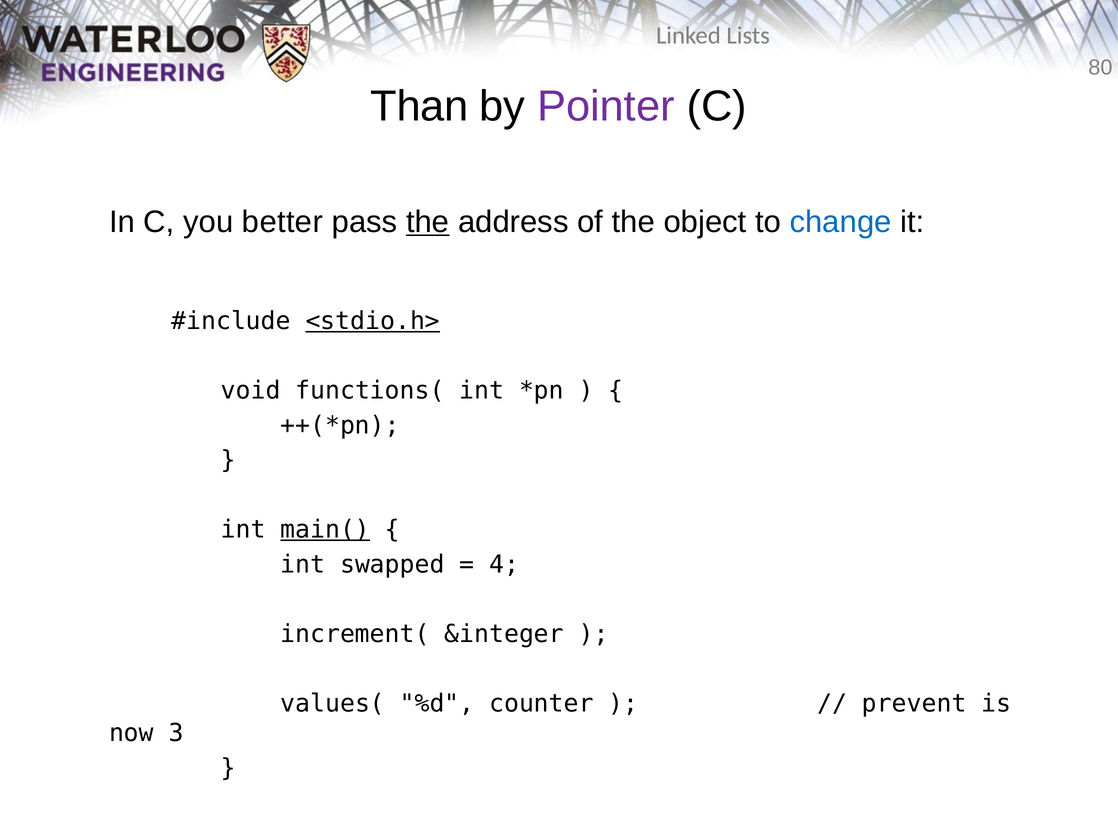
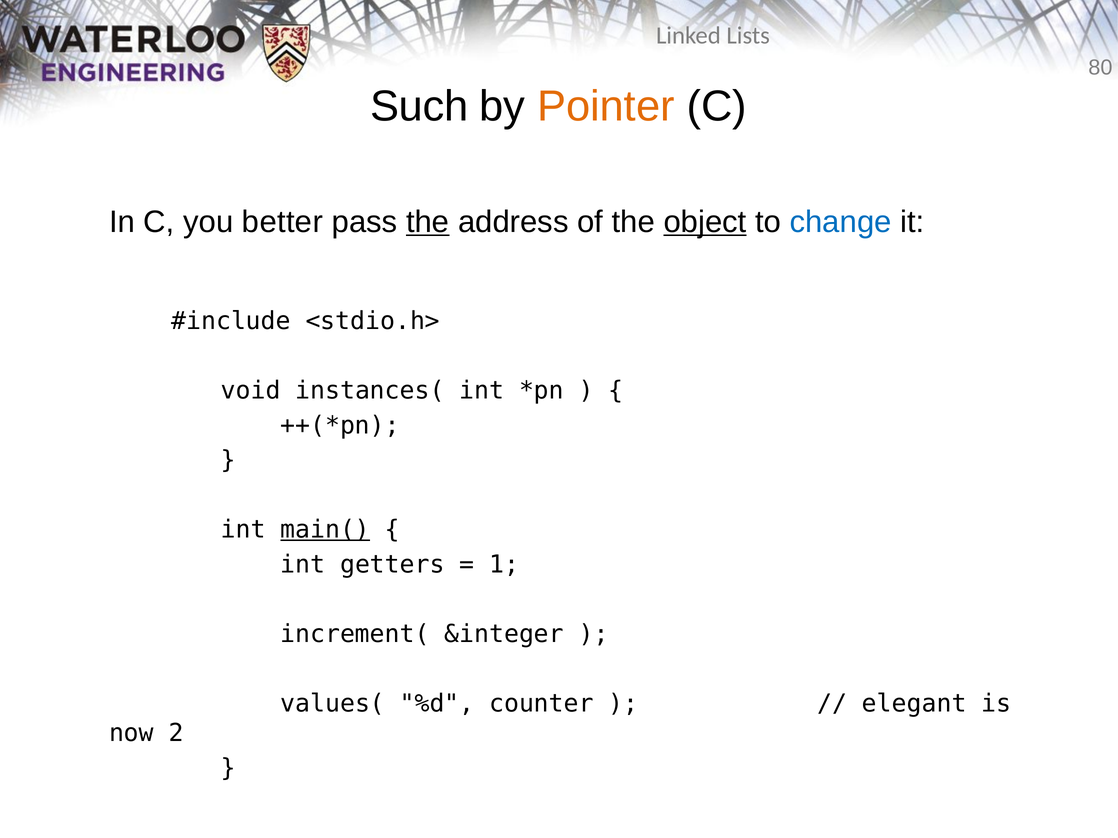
Than: Than -> Such
Pointer colour: purple -> orange
object underline: none -> present
<stdio.h> underline: present -> none
functions(: functions( -> instances(
swapped: swapped -> getters
4: 4 -> 1
prevent: prevent -> elegant
3: 3 -> 2
